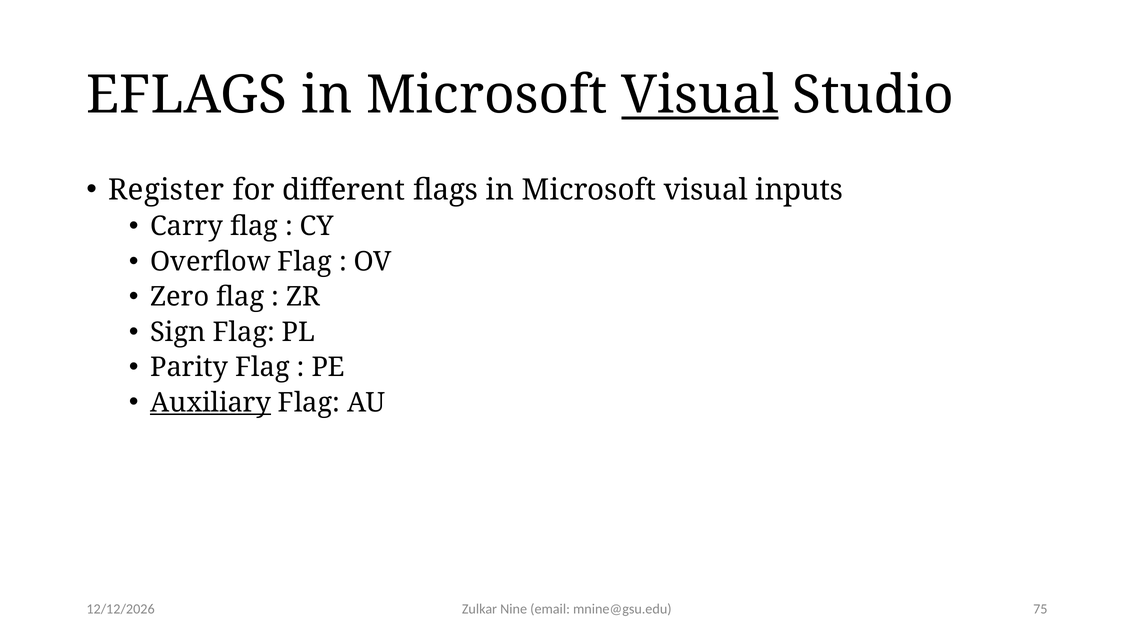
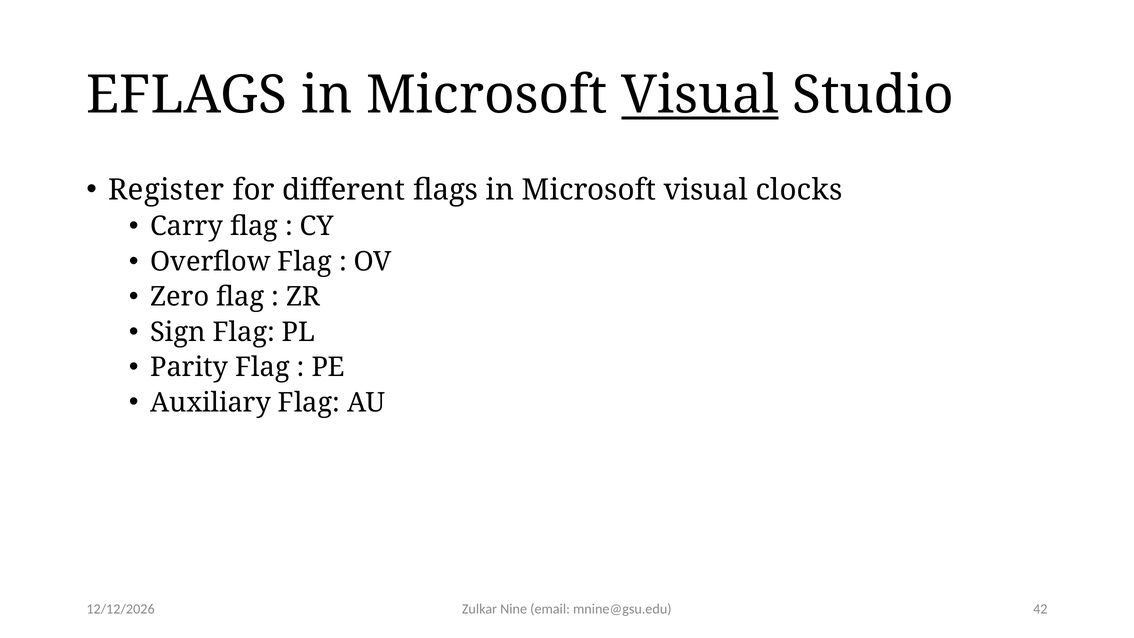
inputs: inputs -> clocks
Auxiliary underline: present -> none
75: 75 -> 42
